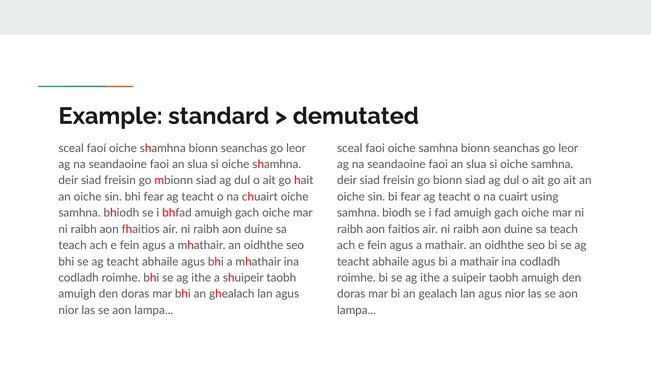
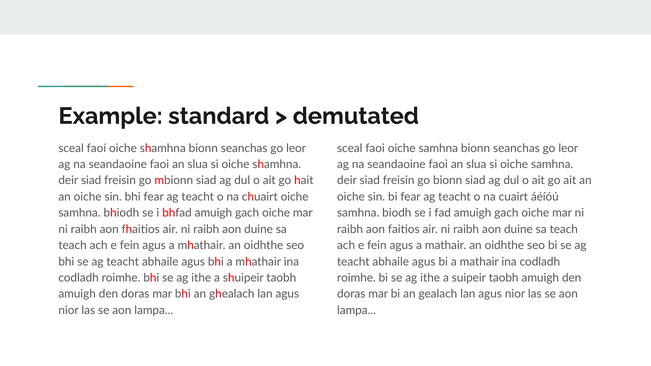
using: using -> áéíóú
